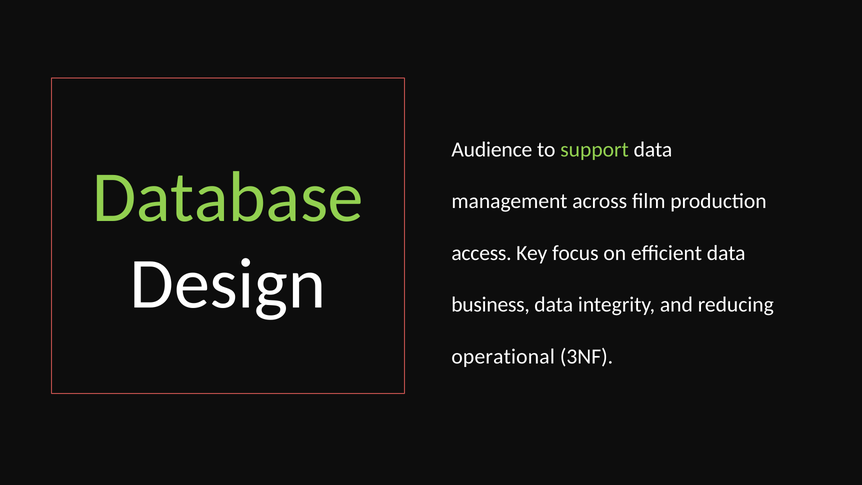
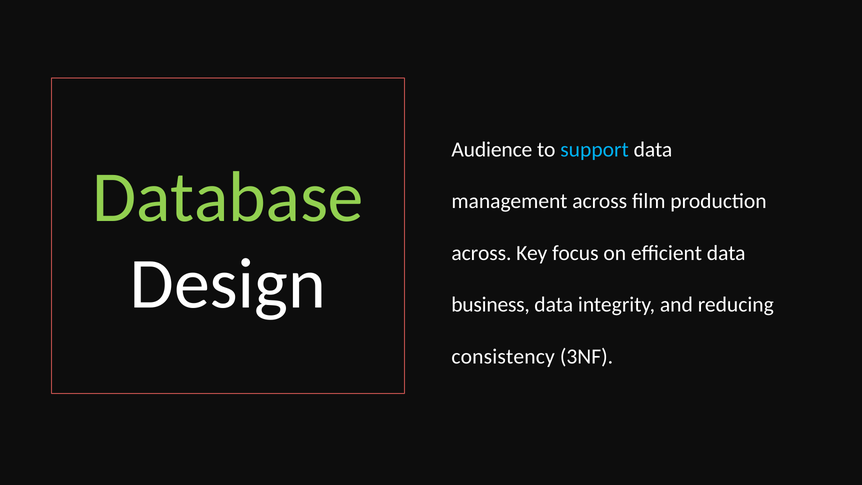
support colour: light green -> light blue
access at (481, 253): access -> across
operational: operational -> consistency
